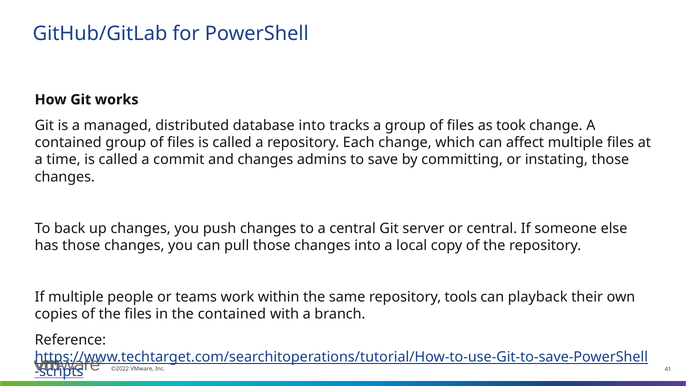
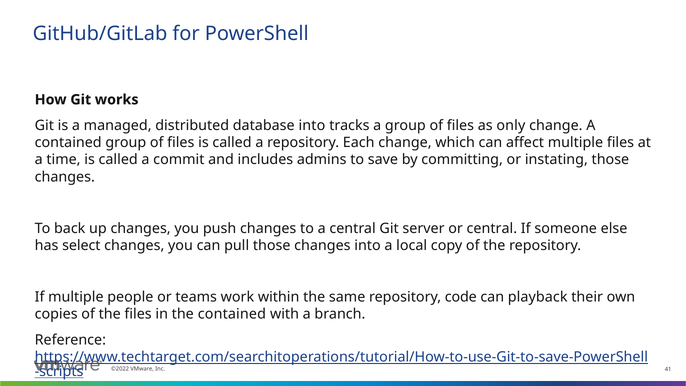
took: took -> only
and changes: changes -> includes
has those: those -> select
tools: tools -> code
